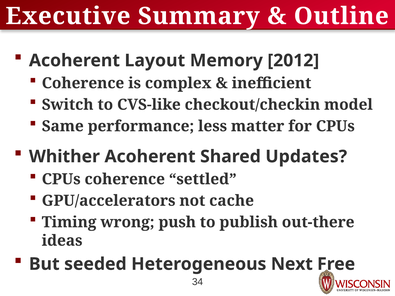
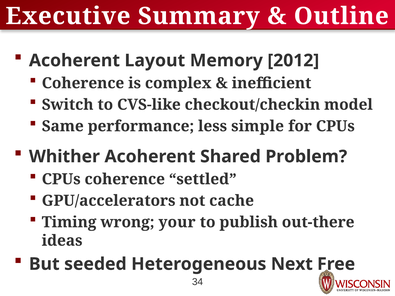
matter: matter -> simple
Updates: Updates -> Problem
push: push -> your
